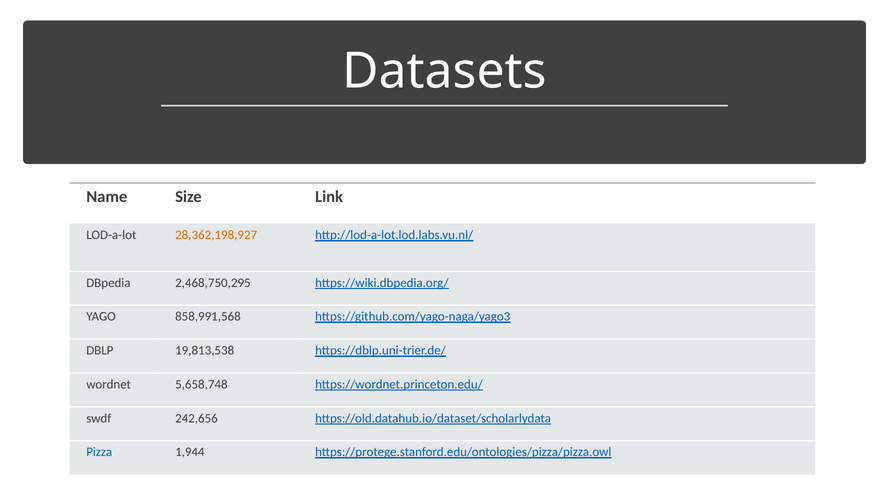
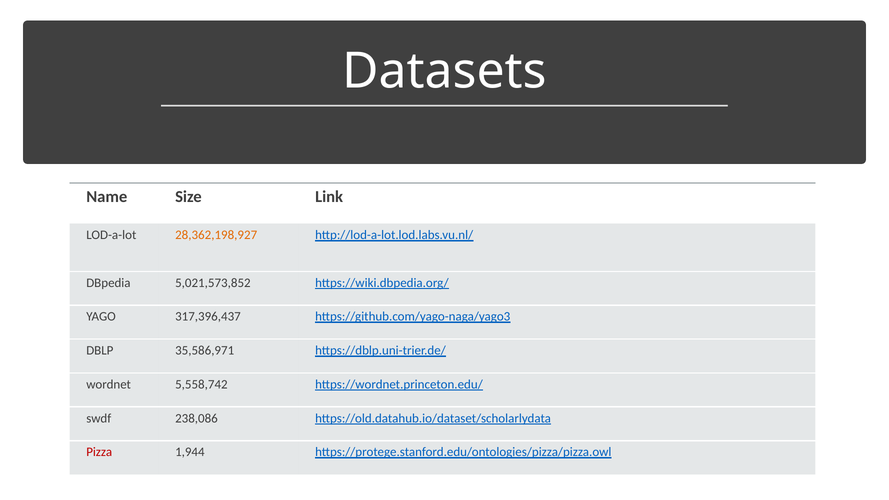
2,468,750,295: 2,468,750,295 -> 5,021,573,852
858,991,568: 858,991,568 -> 317,396,437
19,813,538: 19,813,538 -> 35,586,971
5,658,748: 5,658,748 -> 5,558,742
242,656: 242,656 -> 238,086
Pizza colour: blue -> red
